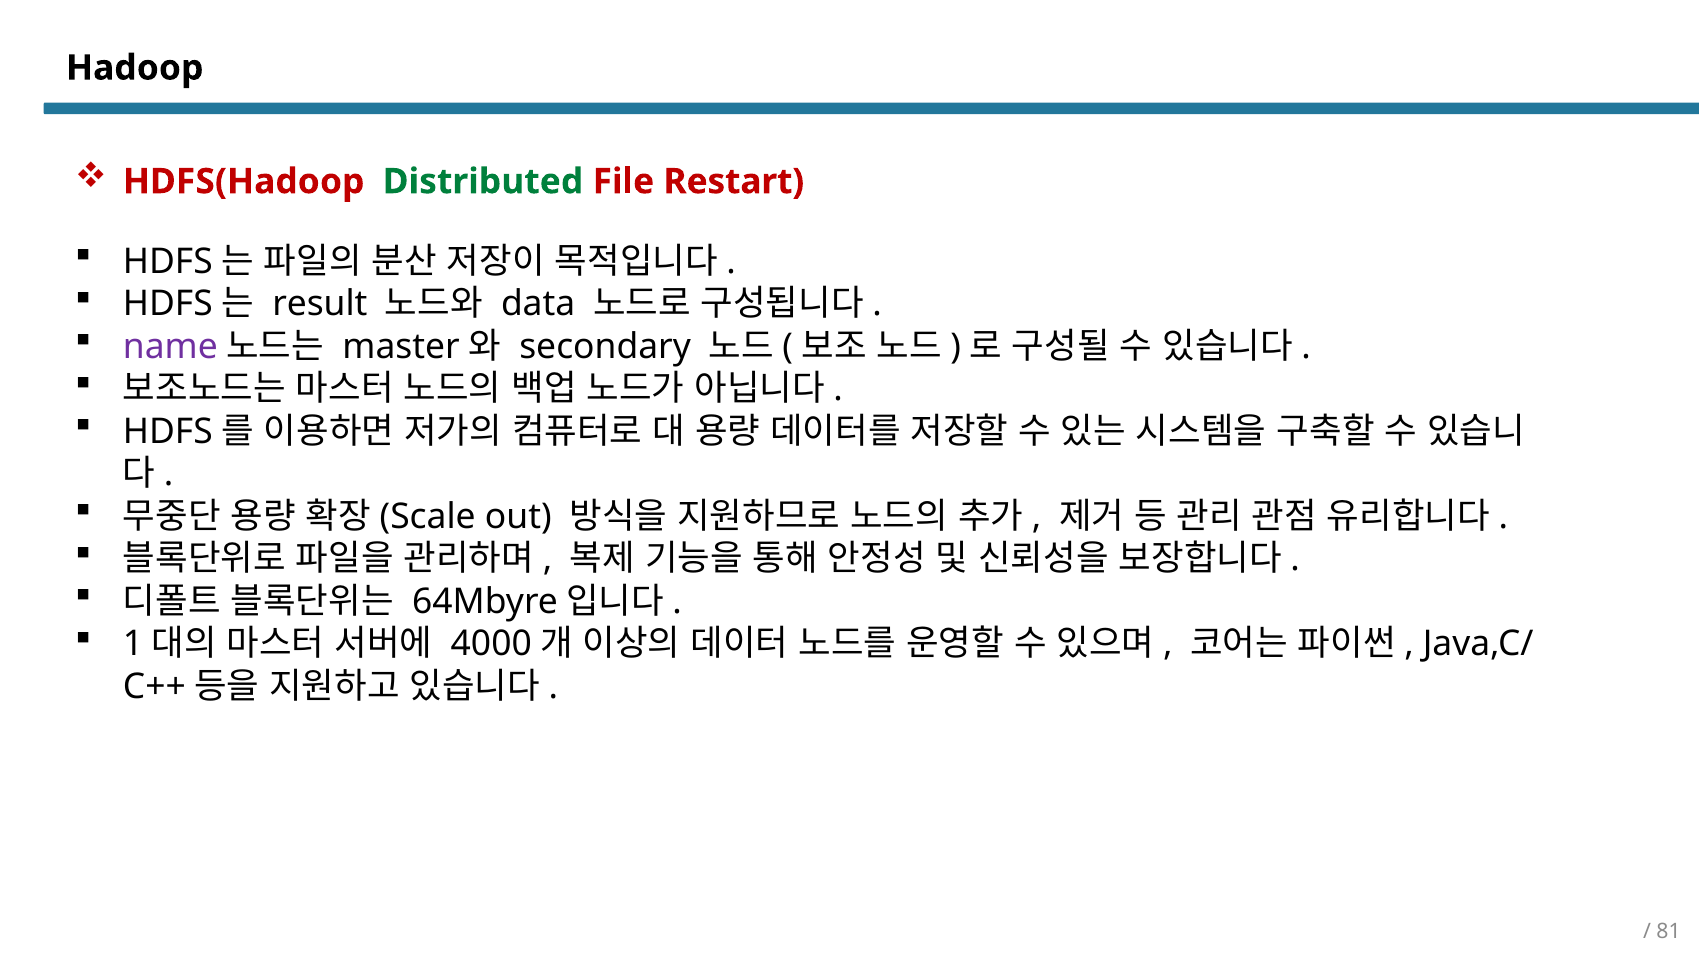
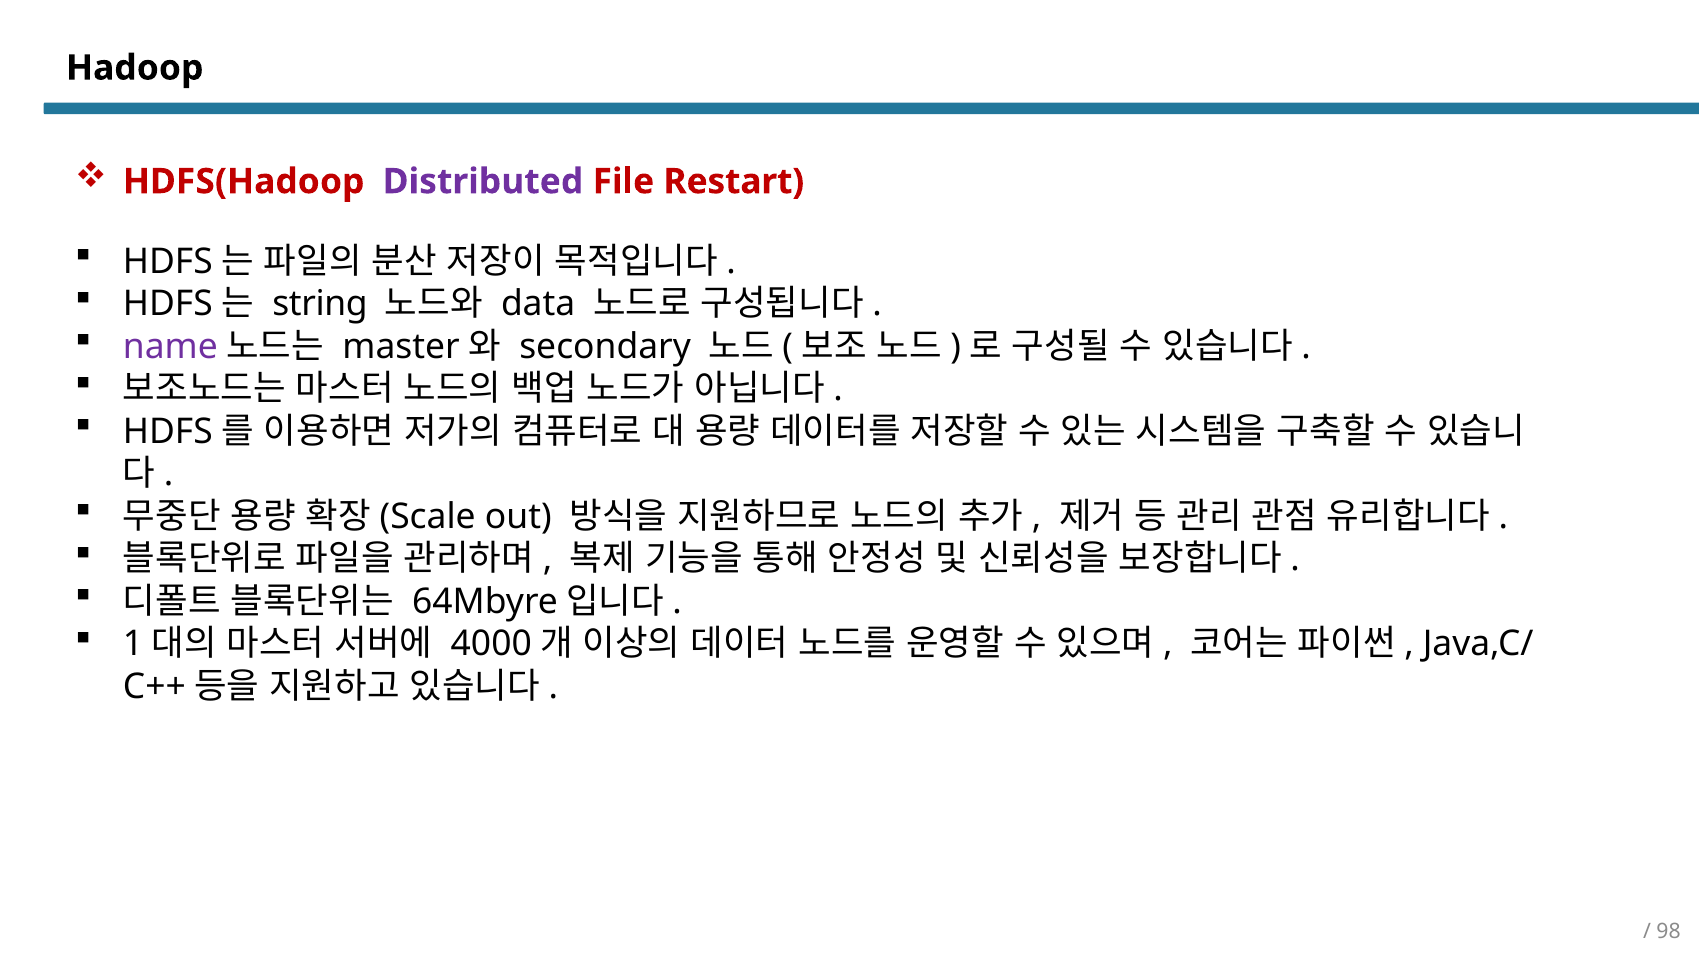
Distributed colour: green -> purple
result: result -> string
81: 81 -> 98
